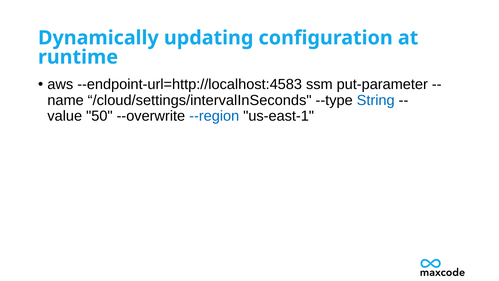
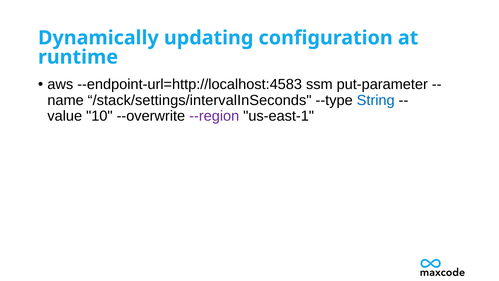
/cloud/settings/intervalInSeconds: /cloud/settings/intervalInSeconds -> /stack/settings/intervalInSeconds
50: 50 -> 10
--region colour: blue -> purple
